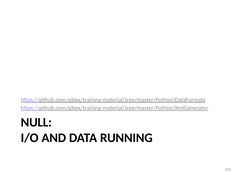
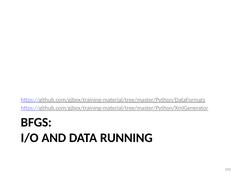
NULL: NULL -> BFGS
